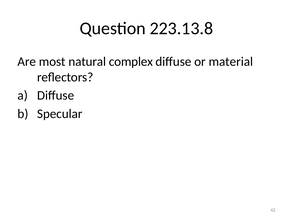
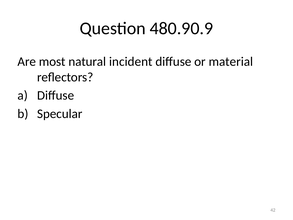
223.13.8: 223.13.8 -> 480.90.9
complex: complex -> incident
